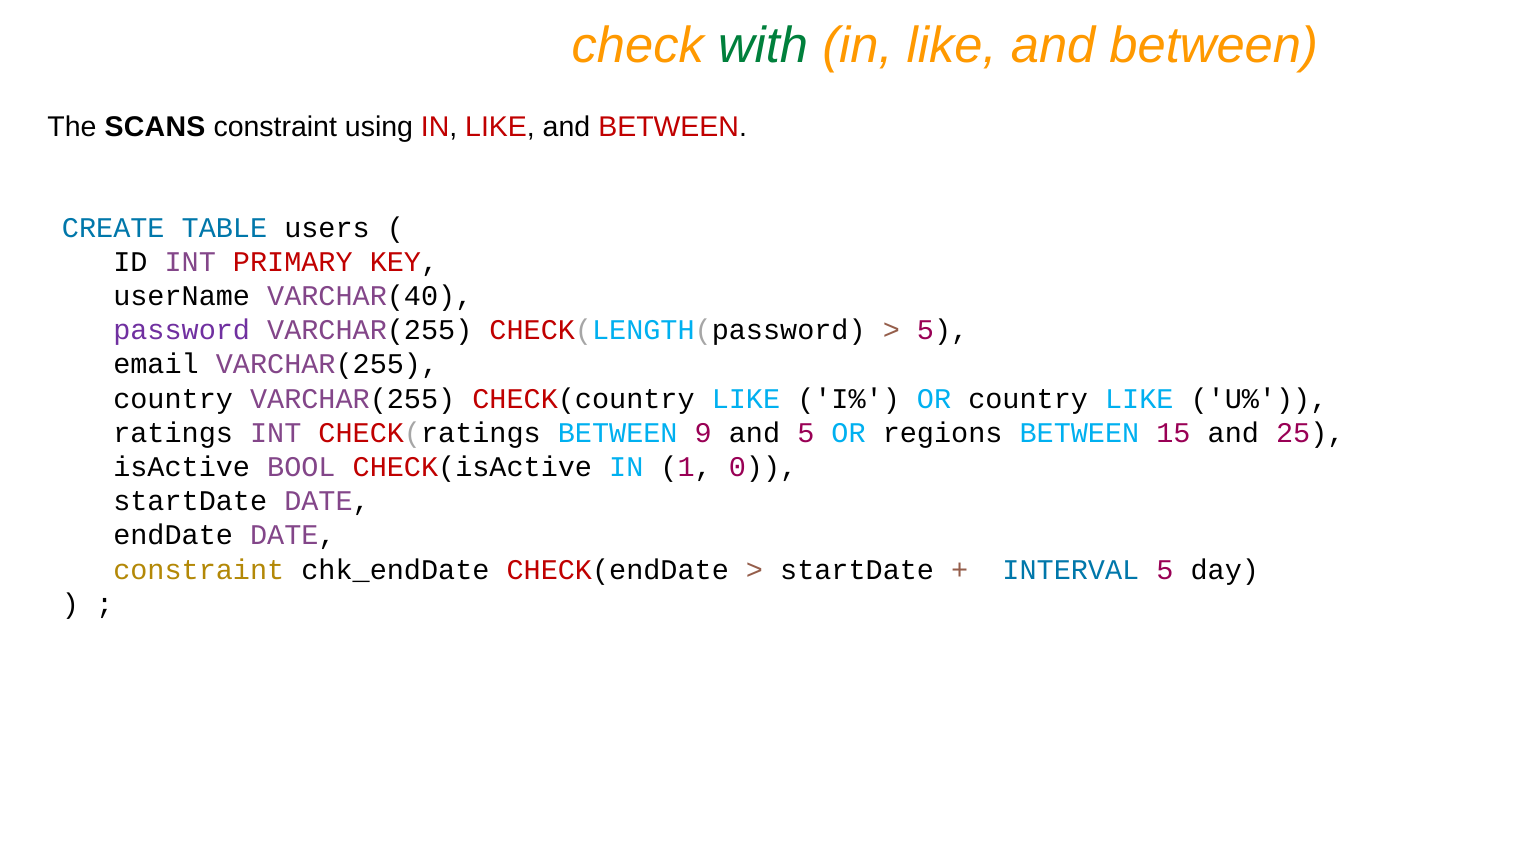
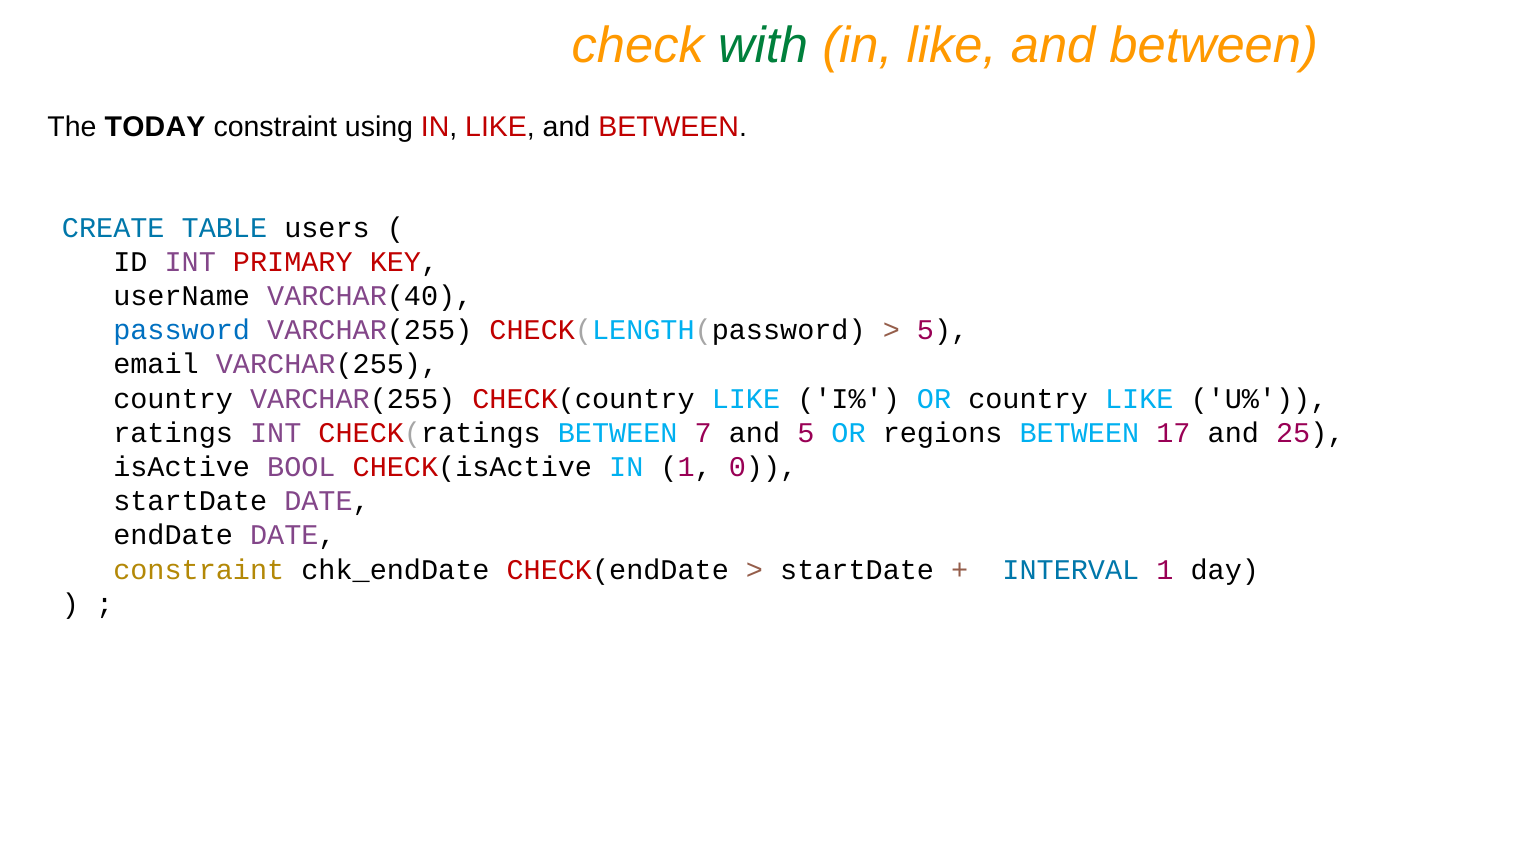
SCANS: SCANS -> TODAY
password colour: purple -> blue
9: 9 -> 7
15: 15 -> 17
INTERVAL 5: 5 -> 1
